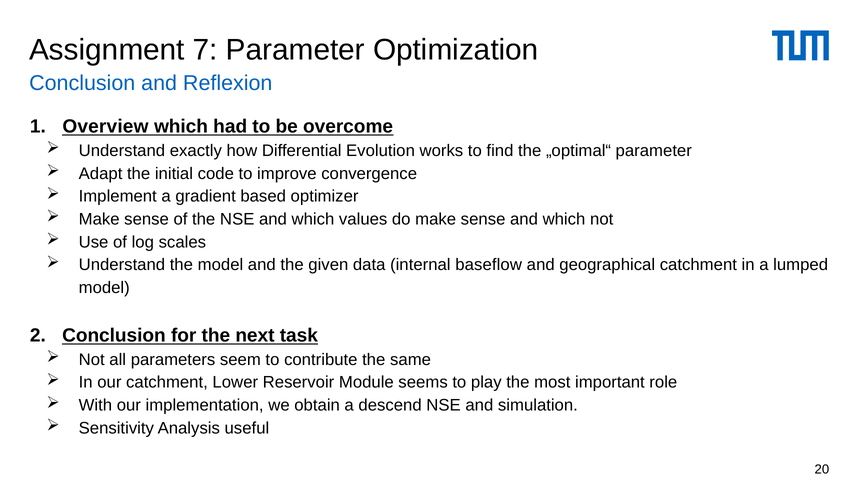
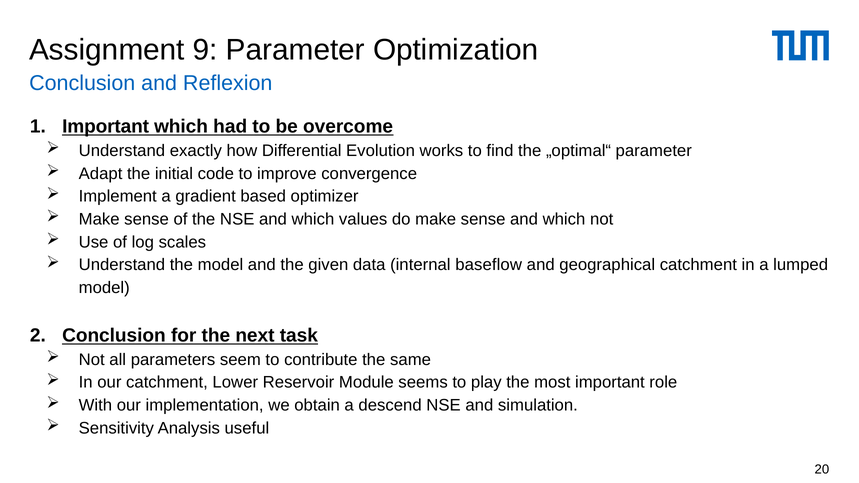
7: 7 -> 9
1 Overview: Overview -> Important
